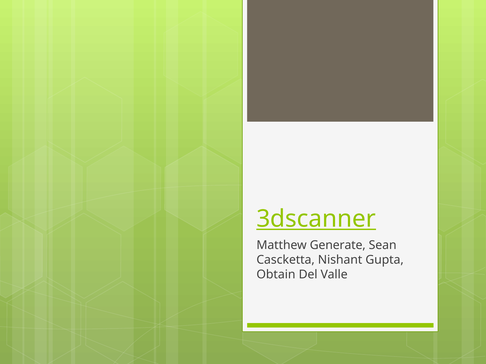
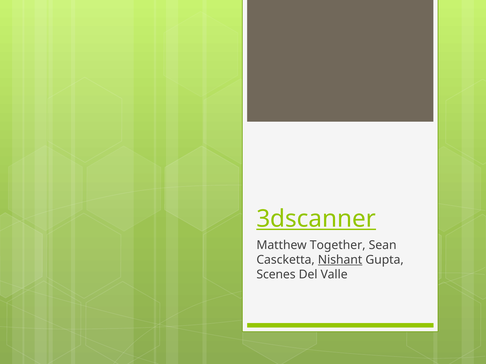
Generate: Generate -> Together
Nishant underline: none -> present
Obtain: Obtain -> Scenes
